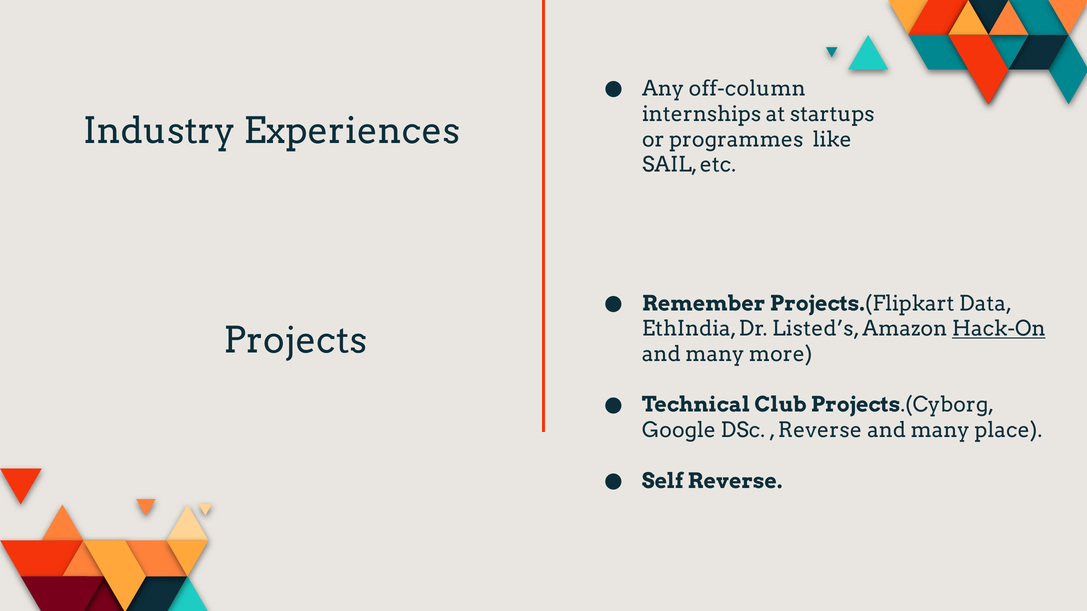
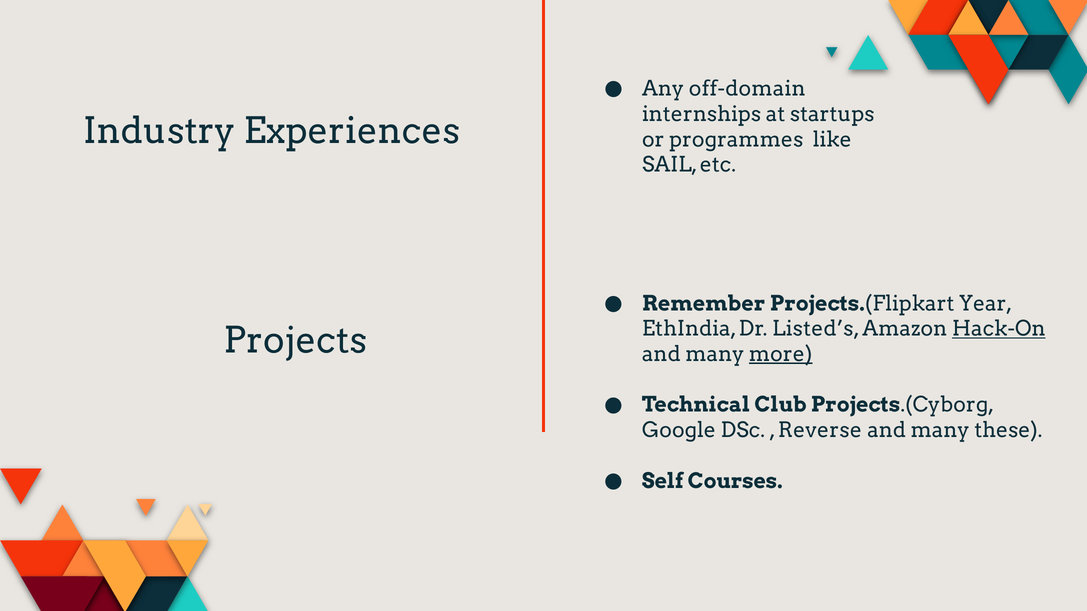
off-column: off-column -> off-domain
Data: Data -> Year
more underline: none -> present
place: place -> these
Self Reverse: Reverse -> Courses
